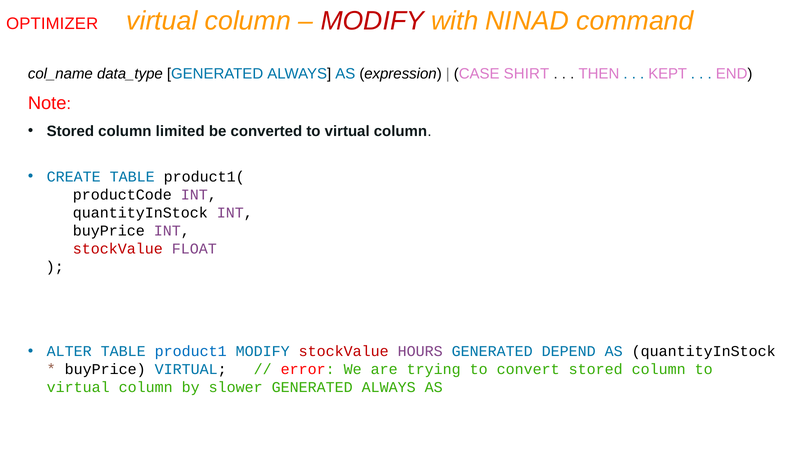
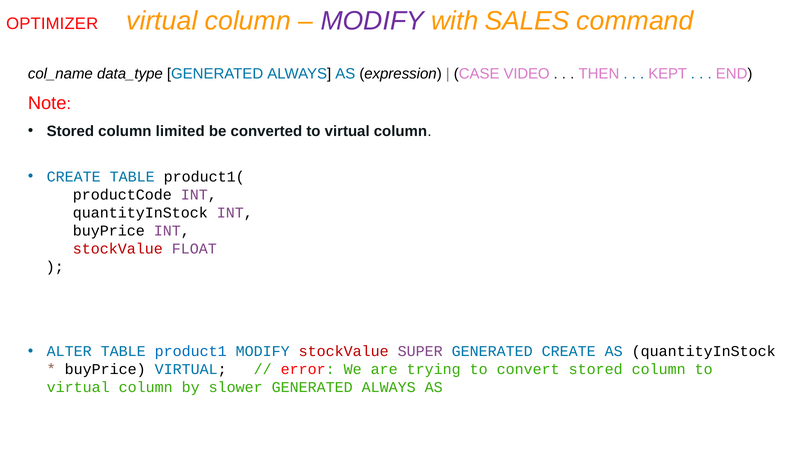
MODIFY at (372, 21) colour: red -> purple
NINAD: NINAD -> SALES
SHIRT: SHIRT -> VIDEO
HOURS: HOURS -> SUPER
GENERATED DEPEND: DEPEND -> CREATE
